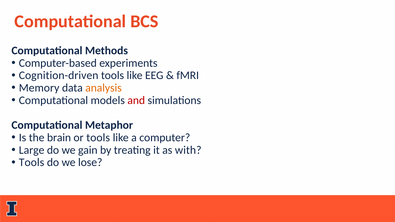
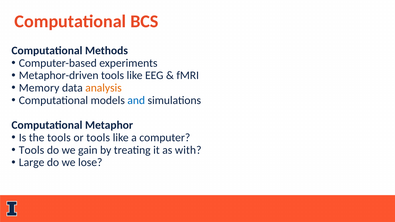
Cognition-driven: Cognition-driven -> Metaphor-driven
and colour: red -> blue
the brain: brain -> tools
Large at (32, 150): Large -> Tools
Tools at (32, 163): Tools -> Large
